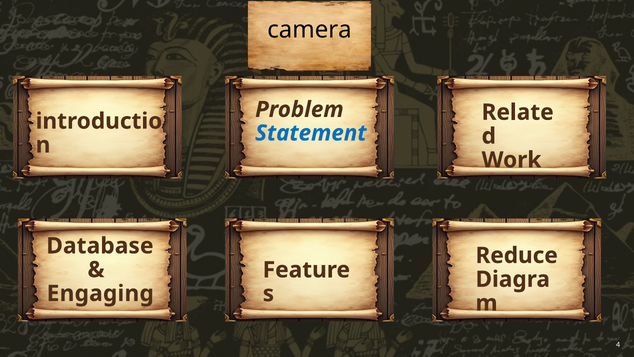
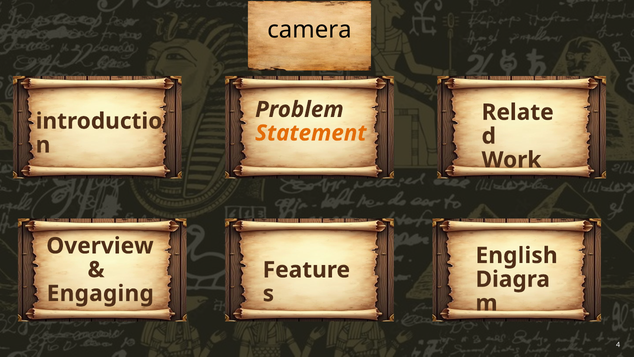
Statement colour: blue -> orange
Database: Database -> Overview
Reduce: Reduce -> English
